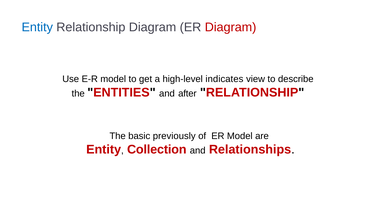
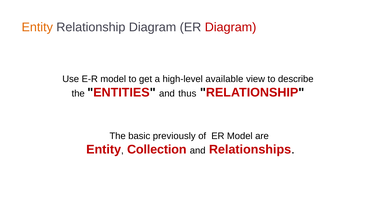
Entity at (37, 27) colour: blue -> orange
indicates: indicates -> available
after: after -> thus
